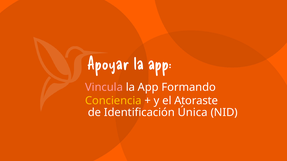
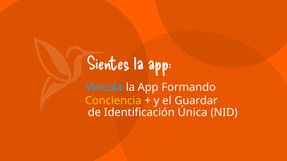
Apoyar: Apoyar -> Sientes
Vincula colour: pink -> light blue
Atoraste: Atoraste -> Guardar
